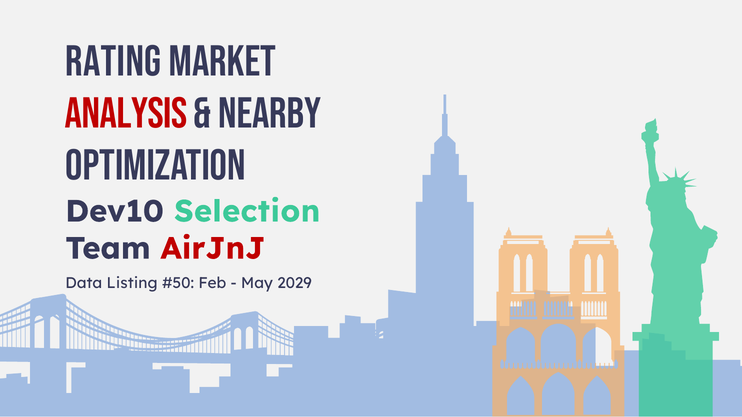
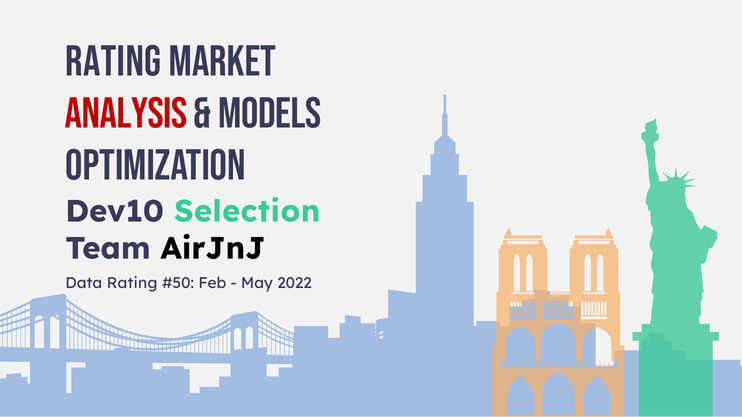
Nearby: Nearby -> Models
AirJnJ colour: red -> black
Data Listing: Listing -> Rating
2029: 2029 -> 2022
